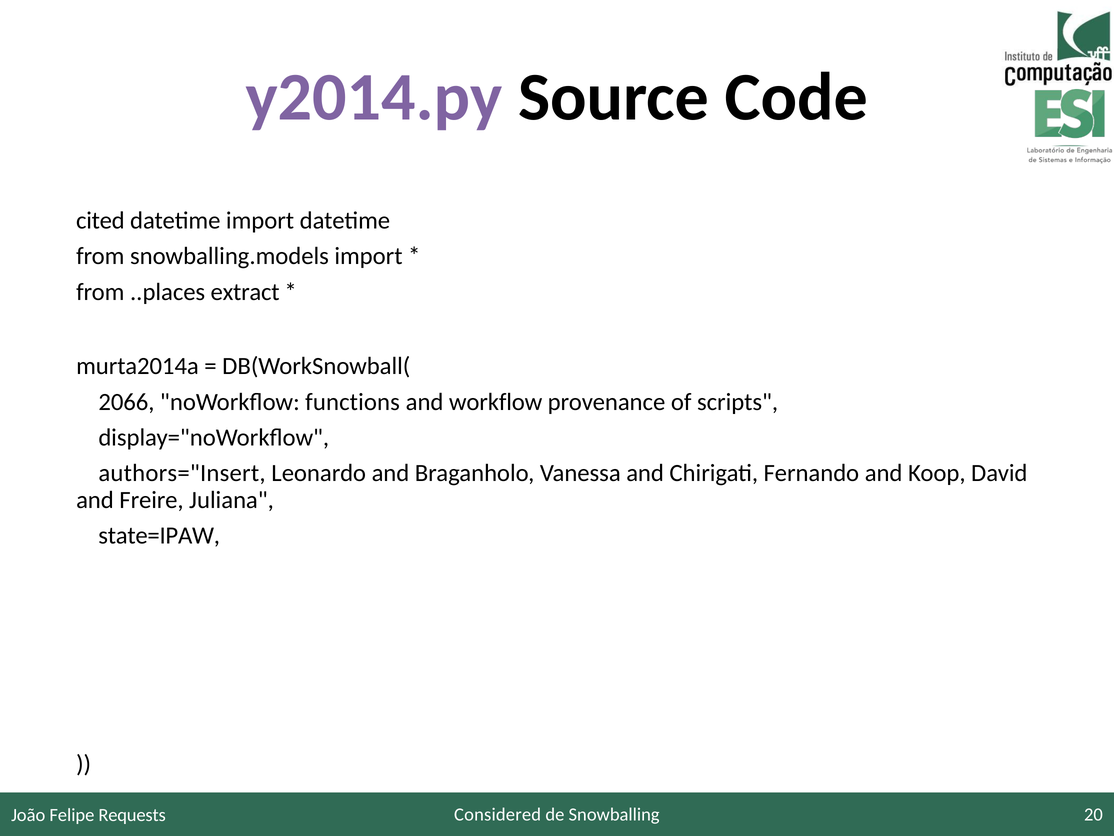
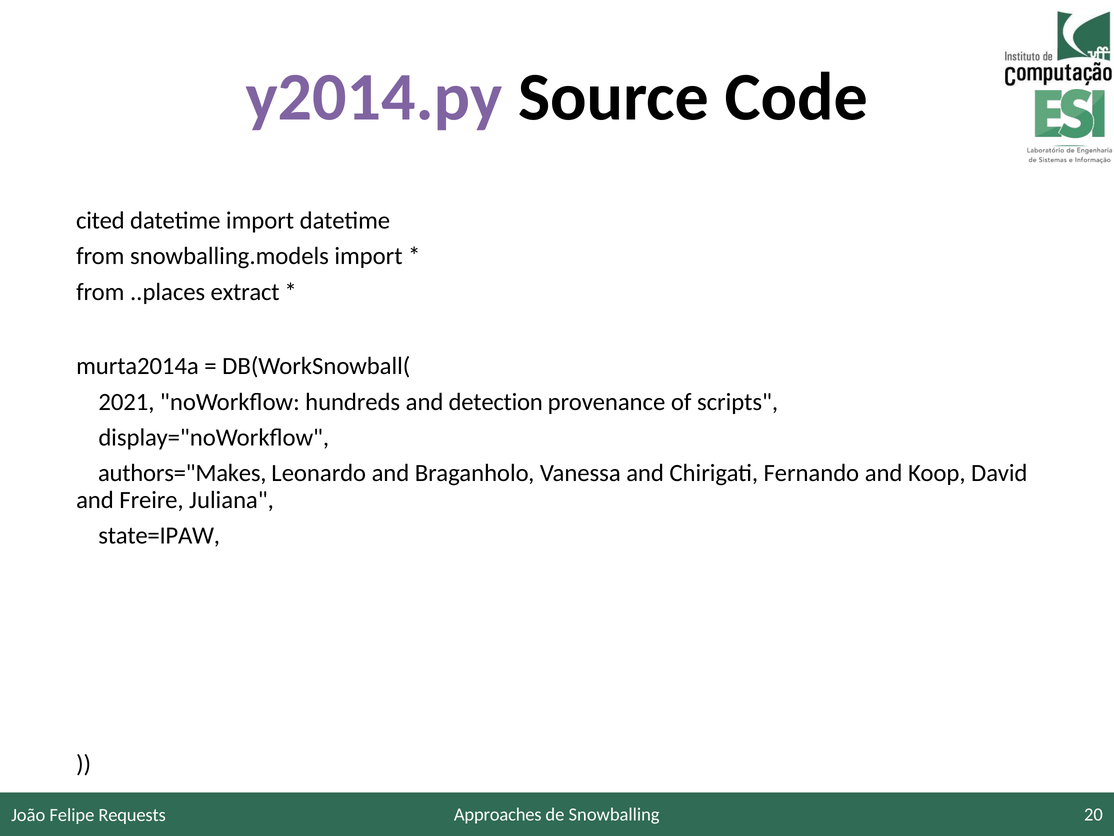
2066: 2066 -> 2021
functions: functions -> hundreds
workflow: workflow -> detection
authors="Insert: authors="Insert -> authors="Makes
Considered: Considered -> Approaches
